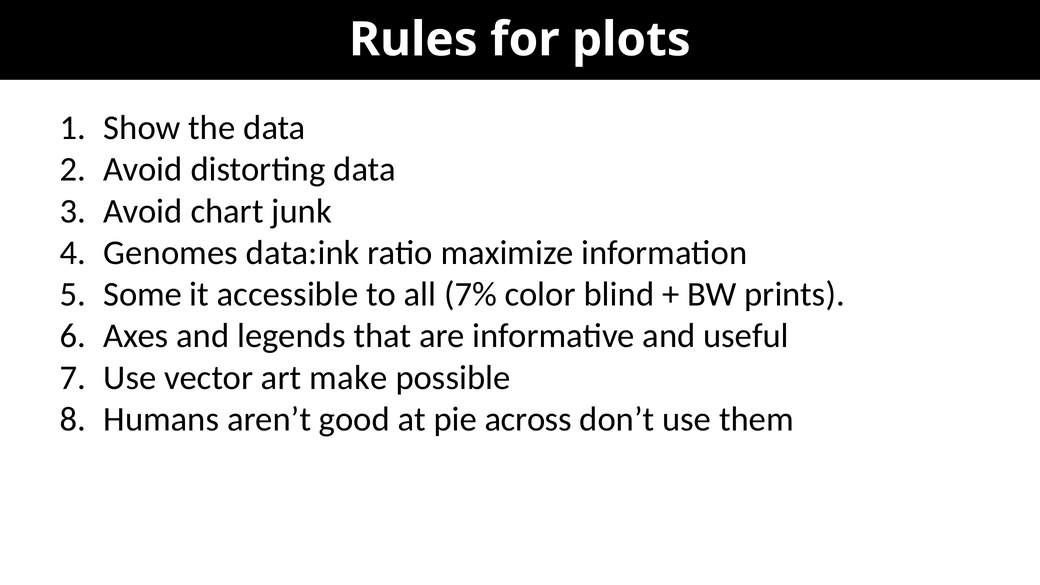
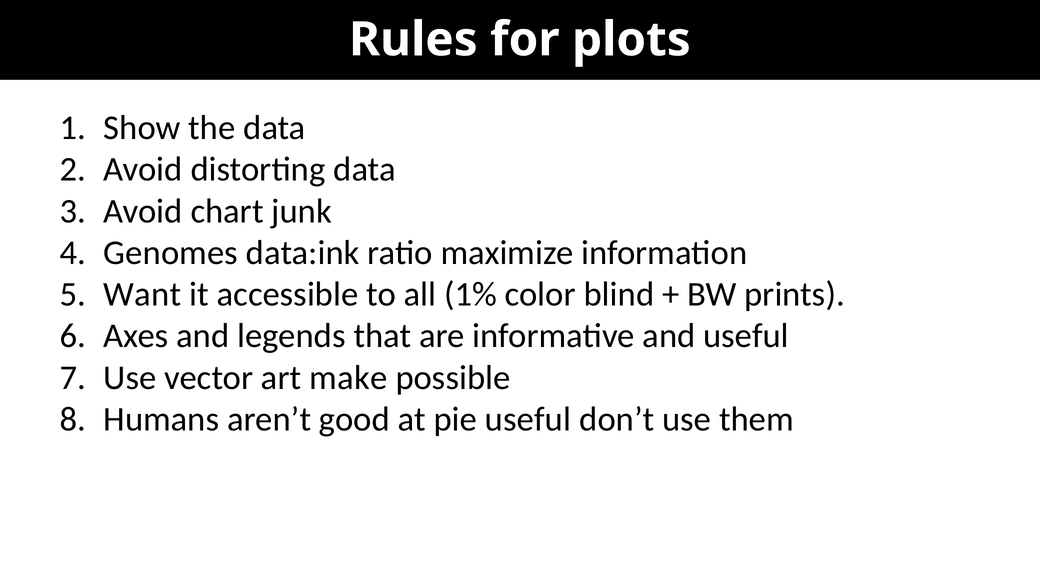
Some: Some -> Want
7%: 7% -> 1%
pie across: across -> useful
